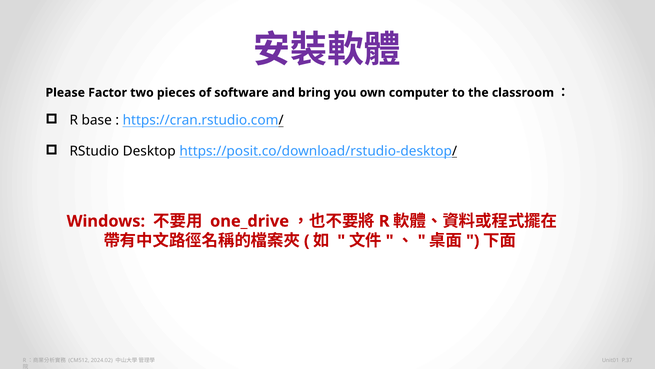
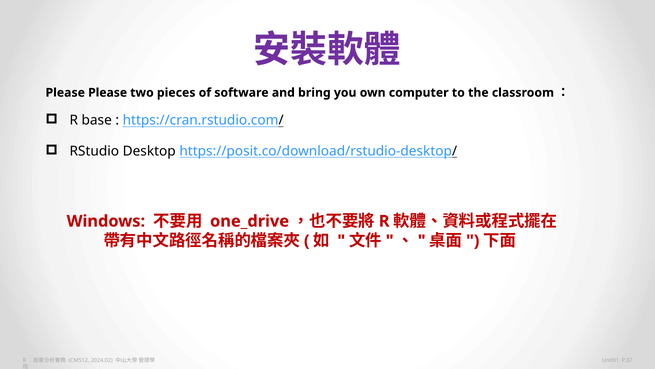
Please Factor: Factor -> Please
